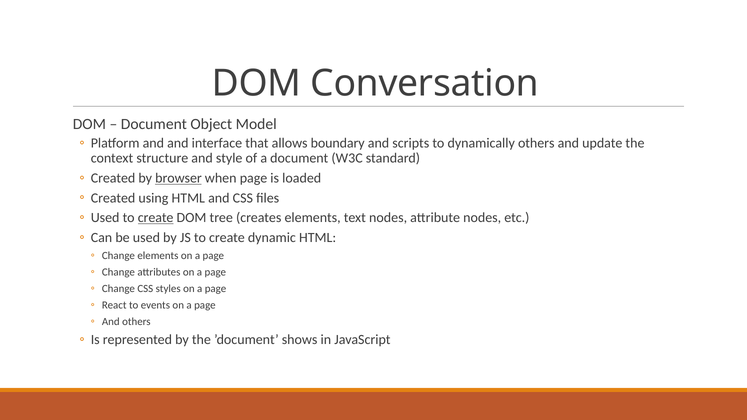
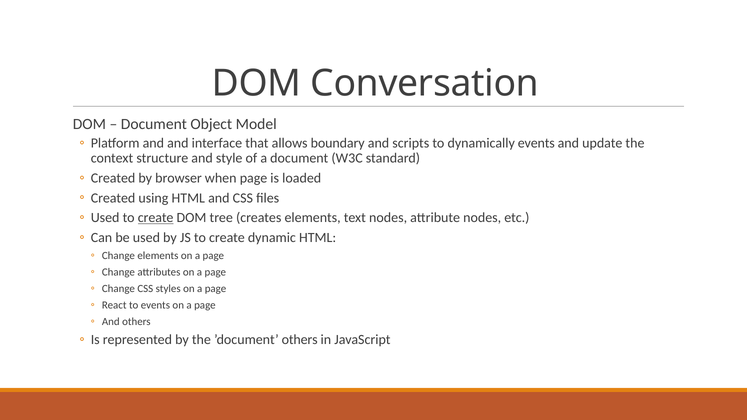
dynamically others: others -> events
browser underline: present -> none
’document shows: shows -> others
